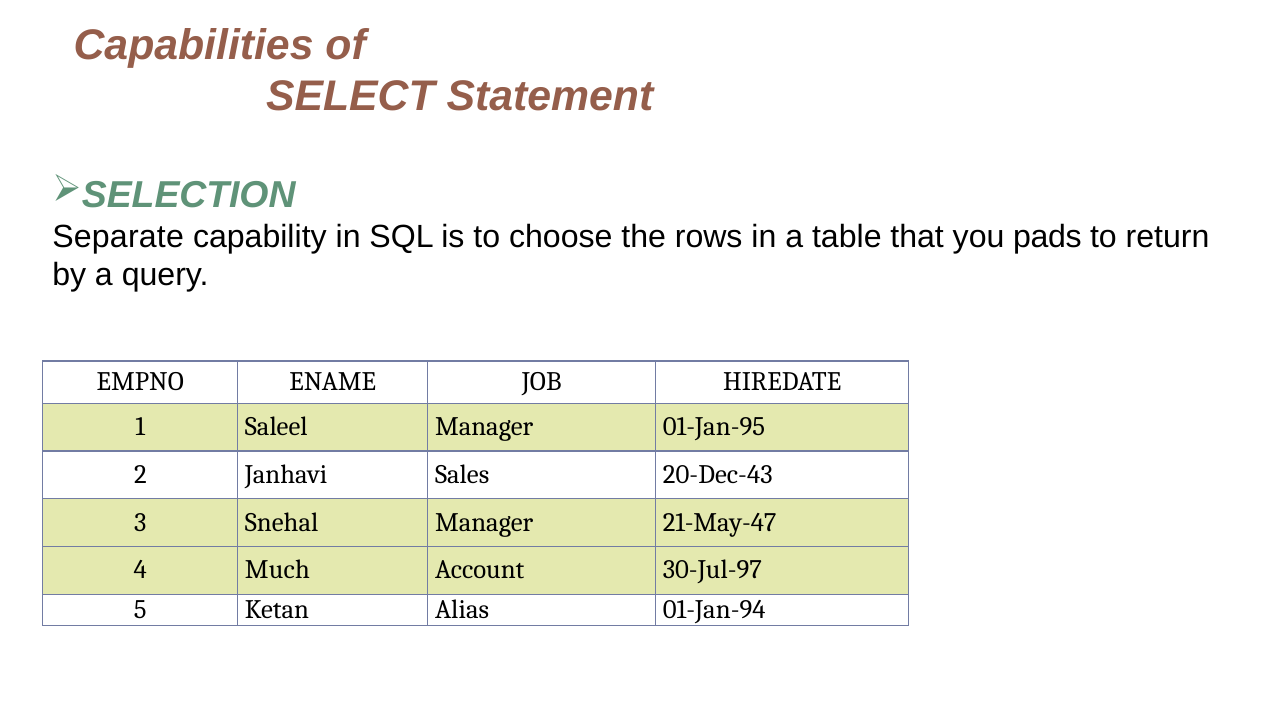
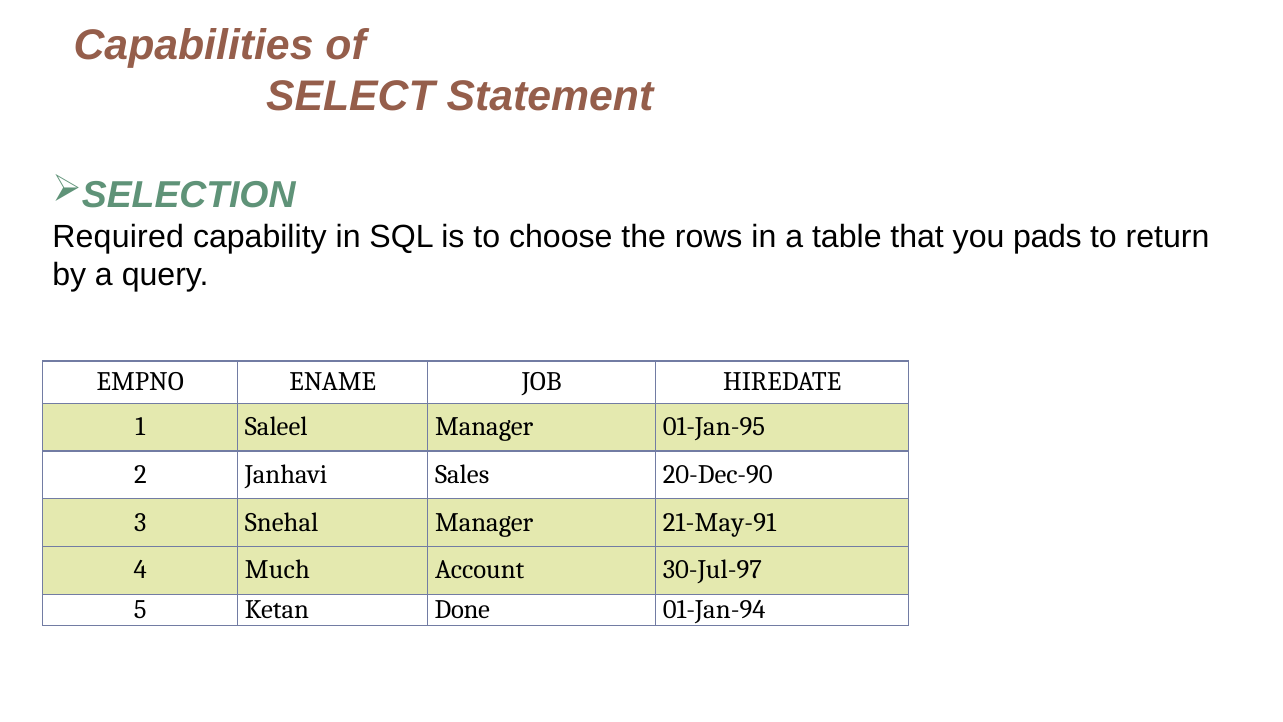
Separate: Separate -> Required
20-Dec-43: 20-Dec-43 -> 20-Dec-90
21-May-47: 21-May-47 -> 21-May-91
Alias: Alias -> Done
